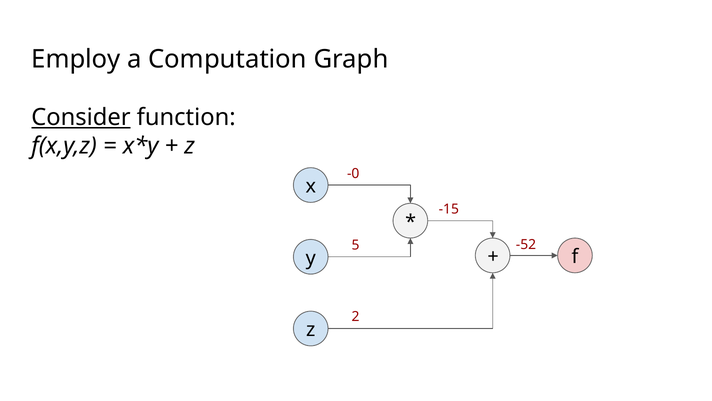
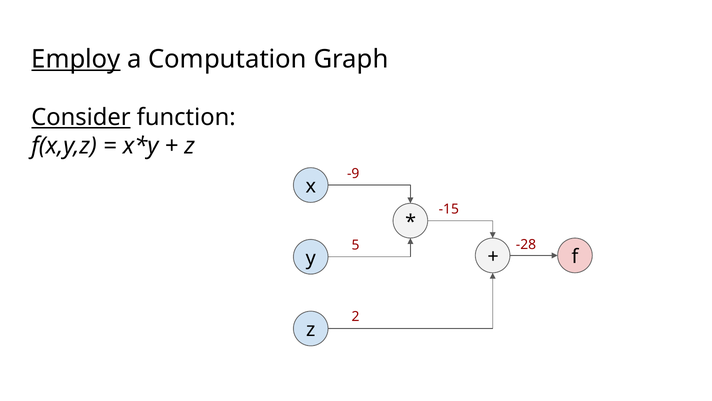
Employ underline: none -> present
-0: -0 -> -9
-52: -52 -> -28
